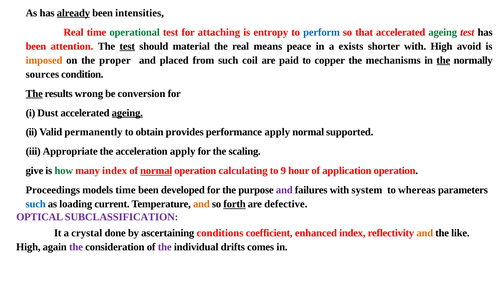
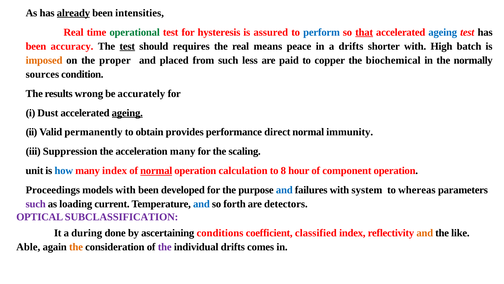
attaching: attaching -> hysteresis
entropy: entropy -> assured
that underline: none -> present
ageing at (443, 32) colour: green -> blue
attention: attention -> accuracy
material: material -> requires
a exists: exists -> drifts
avoid: avoid -> batch
coil: coil -> less
mechanisms: mechanisms -> biochemical
the at (443, 60) underline: present -> none
The at (34, 93) underline: present -> none
conversion: conversion -> accurately
performance apply: apply -> direct
supported: supported -> immunity
Appropriate: Appropriate -> Suppression
acceleration apply: apply -> many
give: give -> unit
how colour: green -> blue
calculating: calculating -> calculation
9: 9 -> 8
application: application -> component
models time: time -> with
and at (284, 190) colour: purple -> blue
such at (36, 204) colour: blue -> purple
and at (201, 204) colour: orange -> blue
forth underline: present -> none
defective: defective -> detectors
crystal: crystal -> during
enhanced: enhanced -> classified
High at (28, 247): High -> Able
the at (76, 247) colour: purple -> orange
